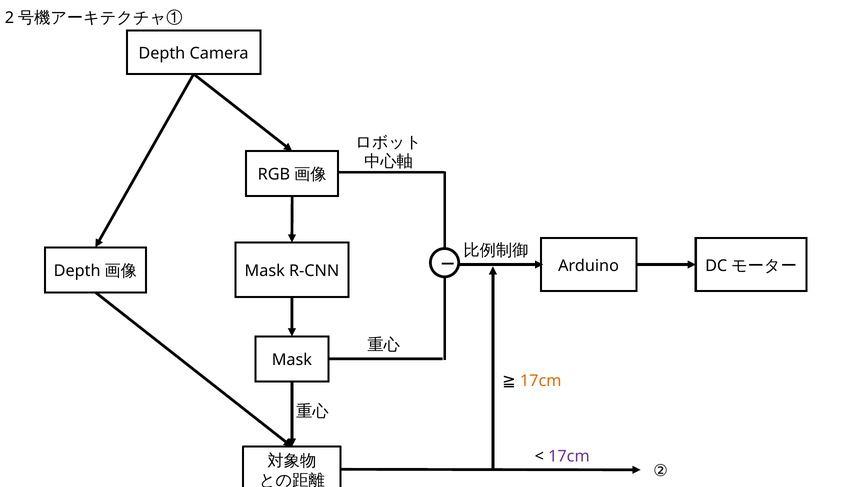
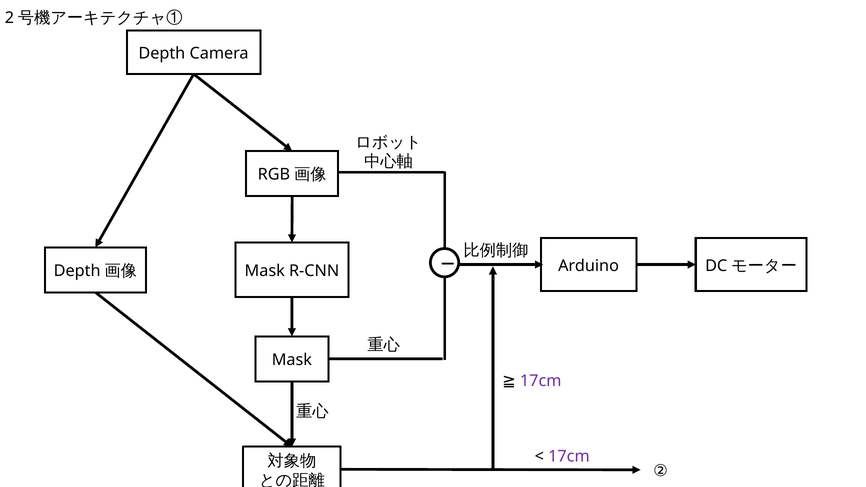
17cm at (541, 381) colour: orange -> purple
